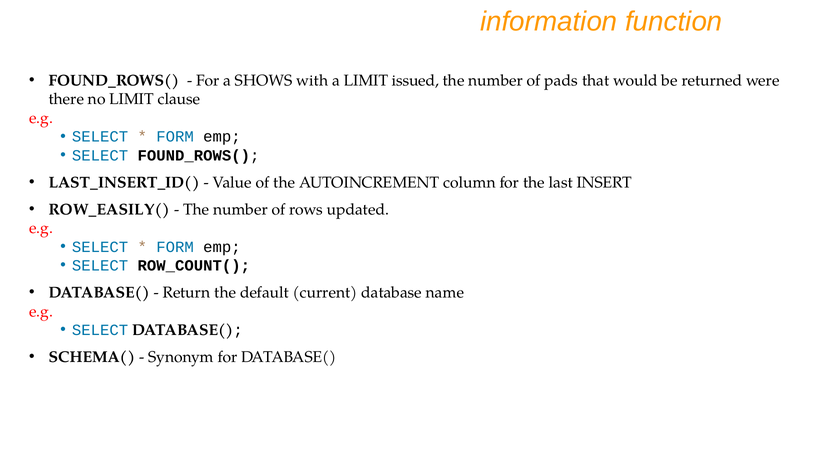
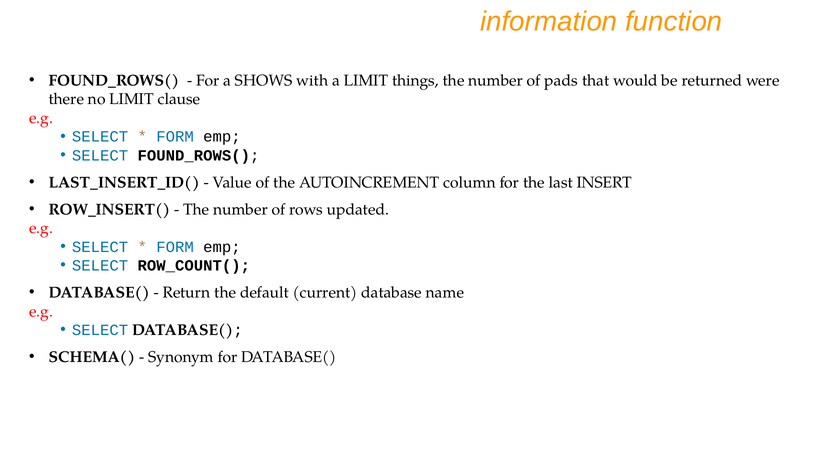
issued: issued -> things
ROW_EASILY(: ROW_EASILY( -> ROW_INSERT(
